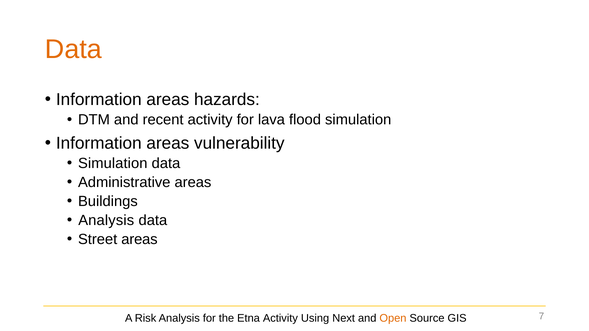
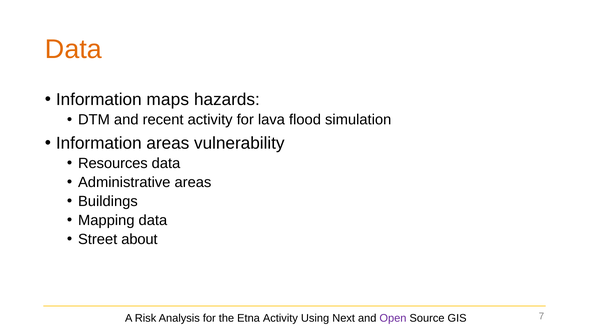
areas at (168, 100): areas -> maps
Simulation at (113, 164): Simulation -> Resources
Analysis at (106, 220): Analysis -> Mapping
Street areas: areas -> about
Open colour: orange -> purple
